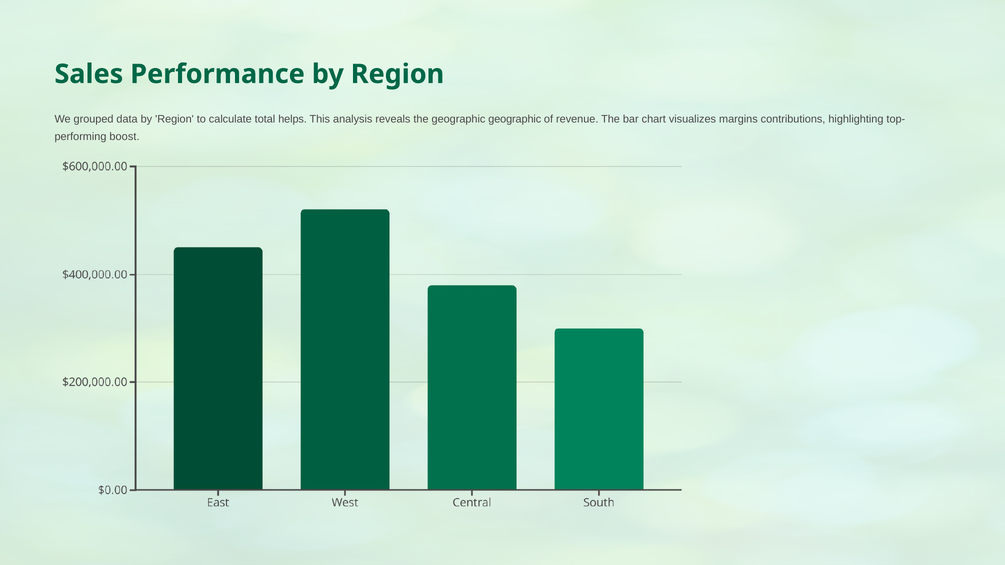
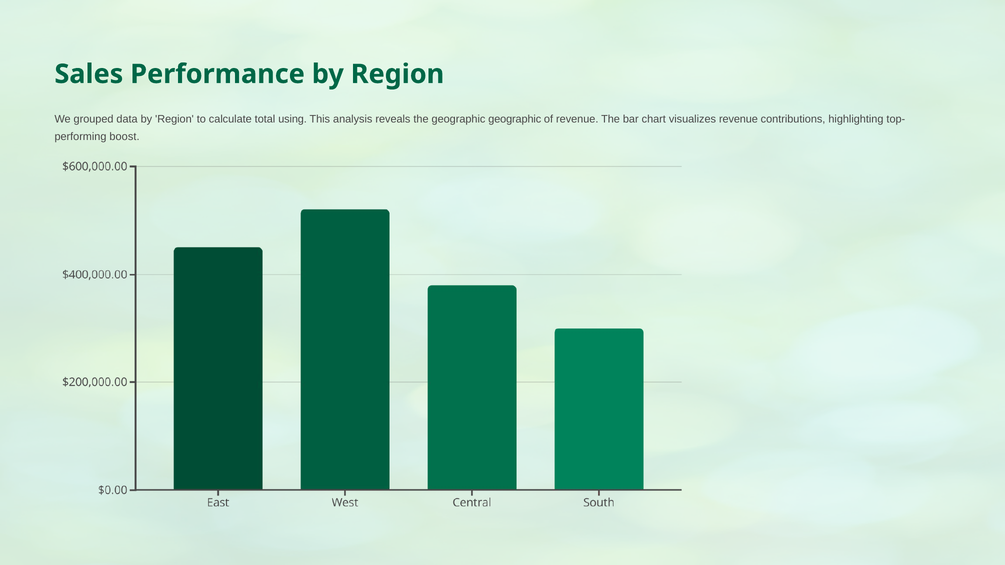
helps: helps -> using
visualizes margins: margins -> revenue
